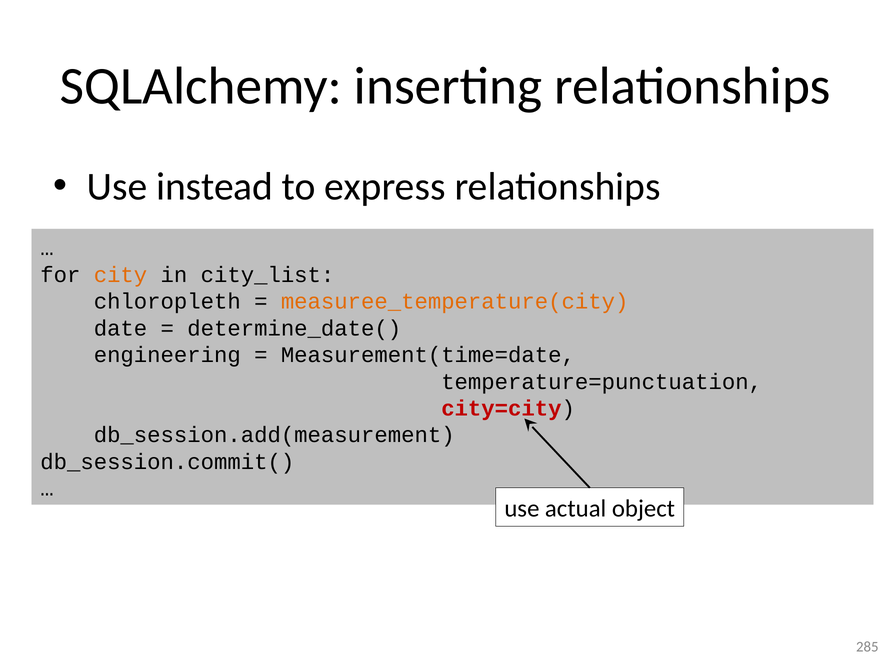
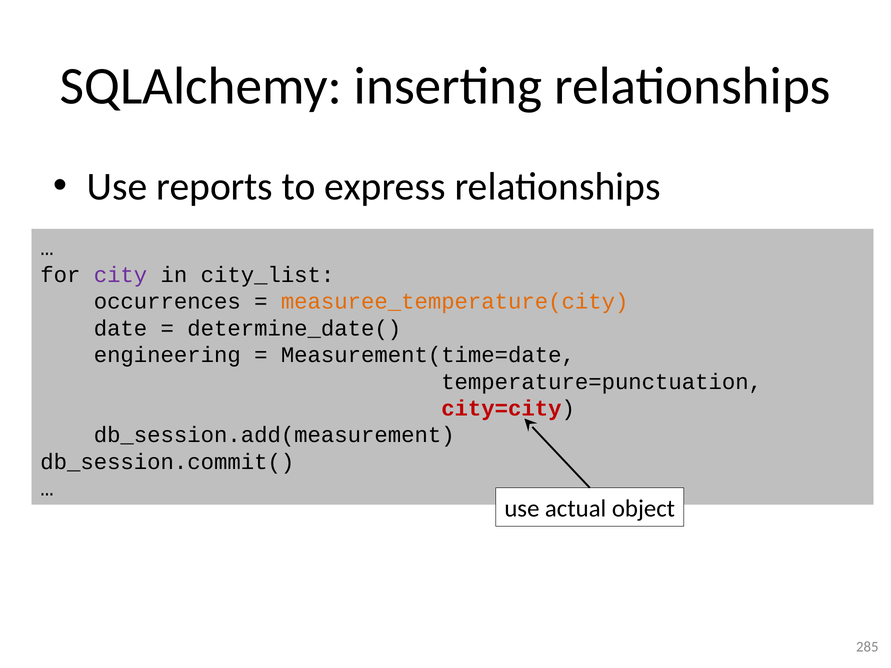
instead: instead -> reports
city colour: orange -> purple
chloropleth: chloropleth -> occurrences
